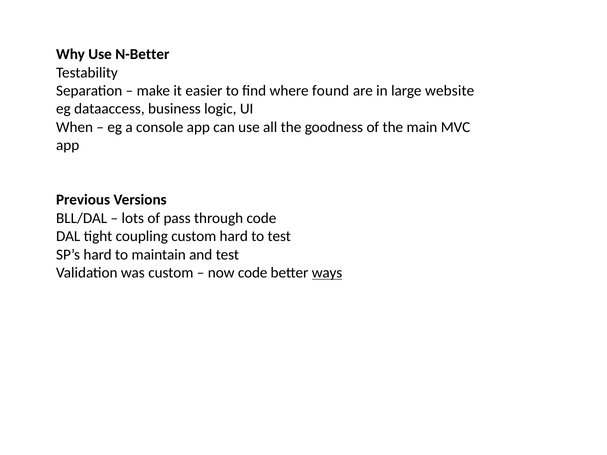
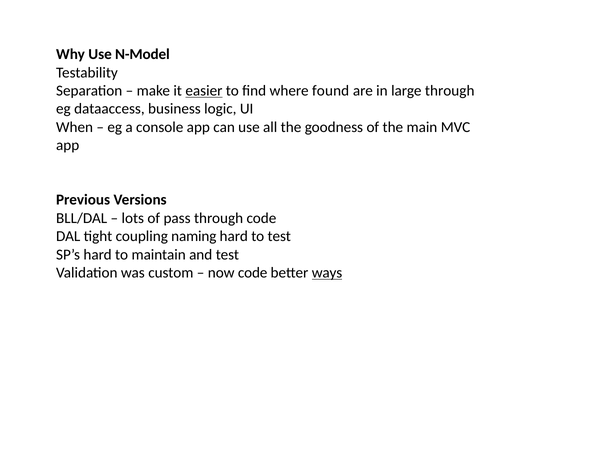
N-Better: N-Better -> N-Model
easier underline: none -> present
large website: website -> through
coupling custom: custom -> naming
